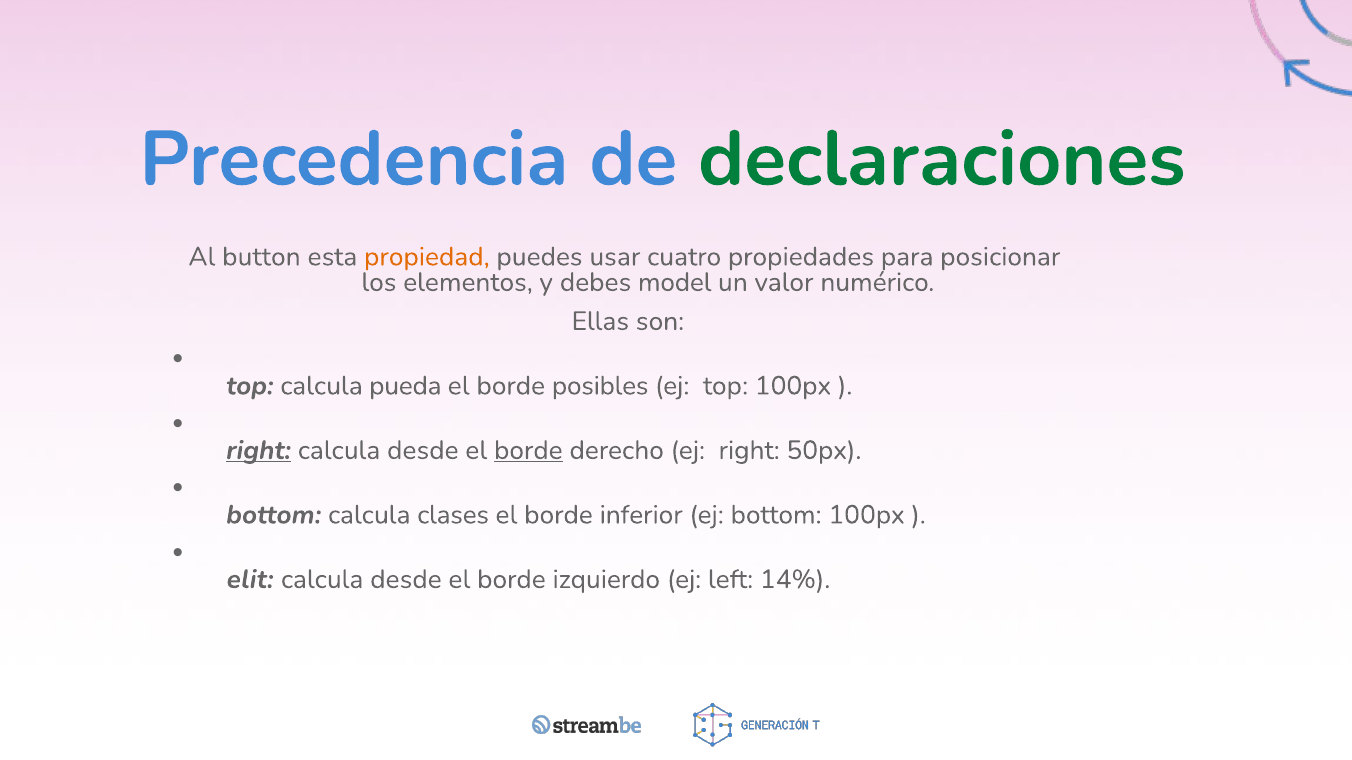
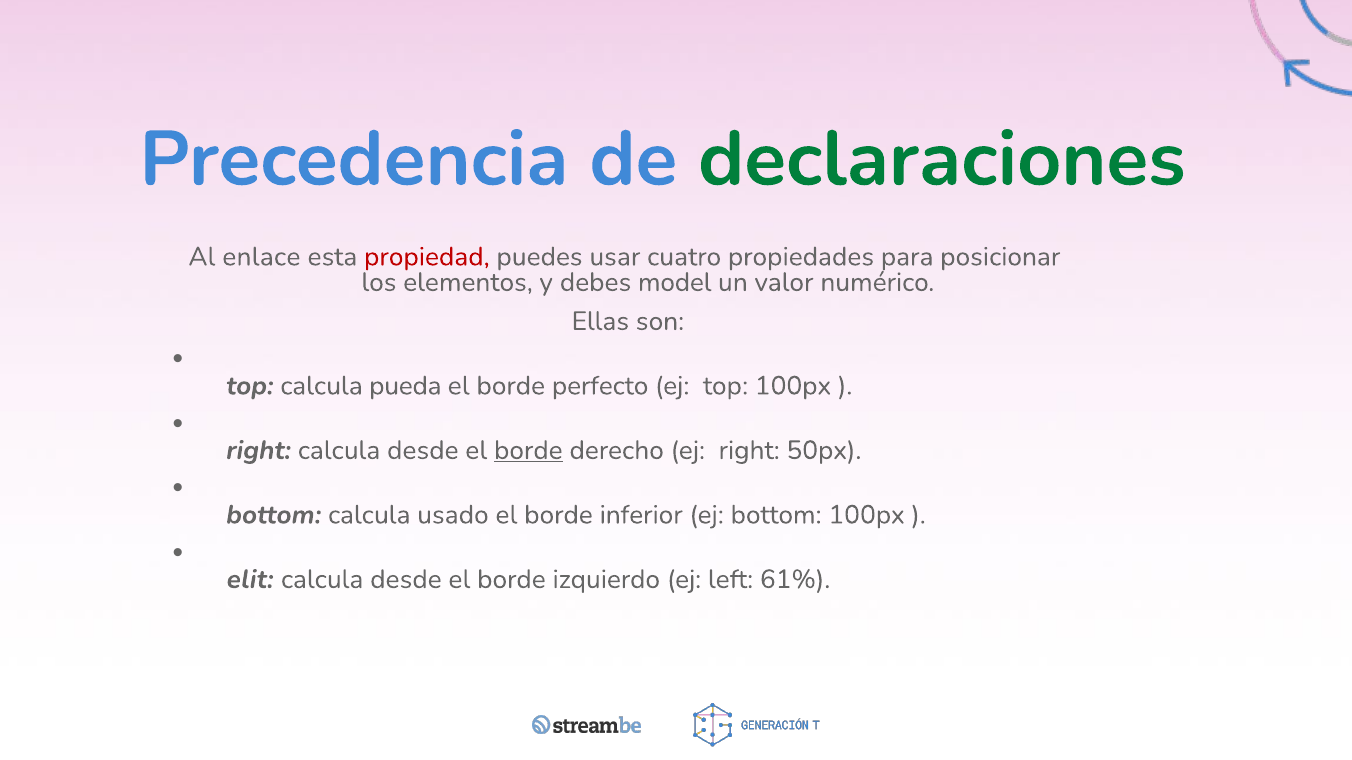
button: button -> enlace
propiedad colour: orange -> red
posibles: posibles -> perfecto
right at (259, 451) underline: present -> none
clases: clases -> usado
14%: 14% -> 61%
